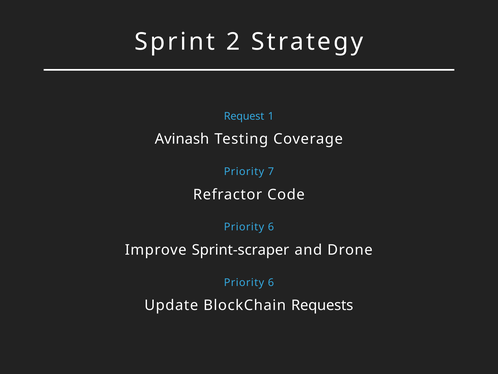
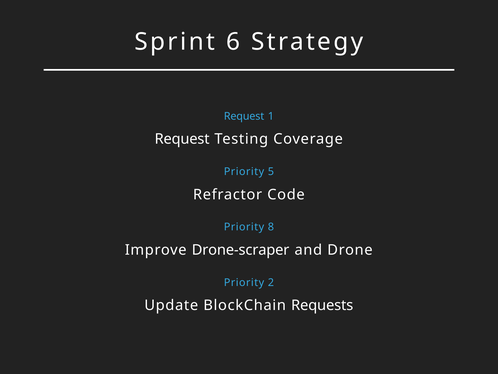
2: 2 -> 6
Avinash at (182, 139): Avinash -> Request
7: 7 -> 5
6 at (271, 227): 6 -> 8
Sprint-scraper: Sprint-scraper -> Drone-scraper
6 at (271, 282): 6 -> 2
